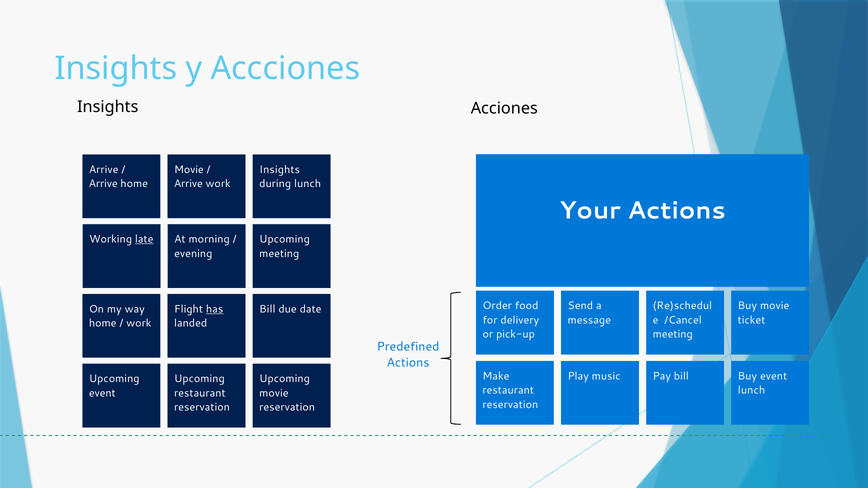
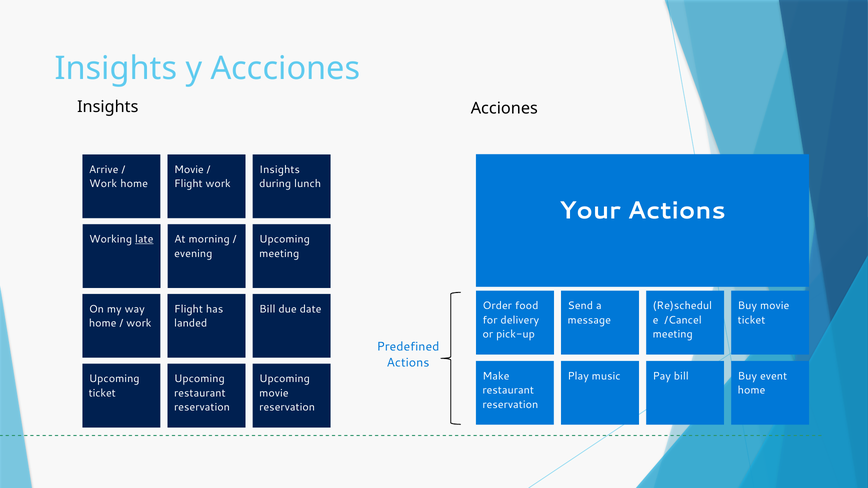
Arrive at (103, 184): Arrive -> Work
Arrive at (188, 184): Arrive -> Flight
has underline: present -> none
lunch at (751, 390): lunch -> home
event at (102, 393): event -> ticket
